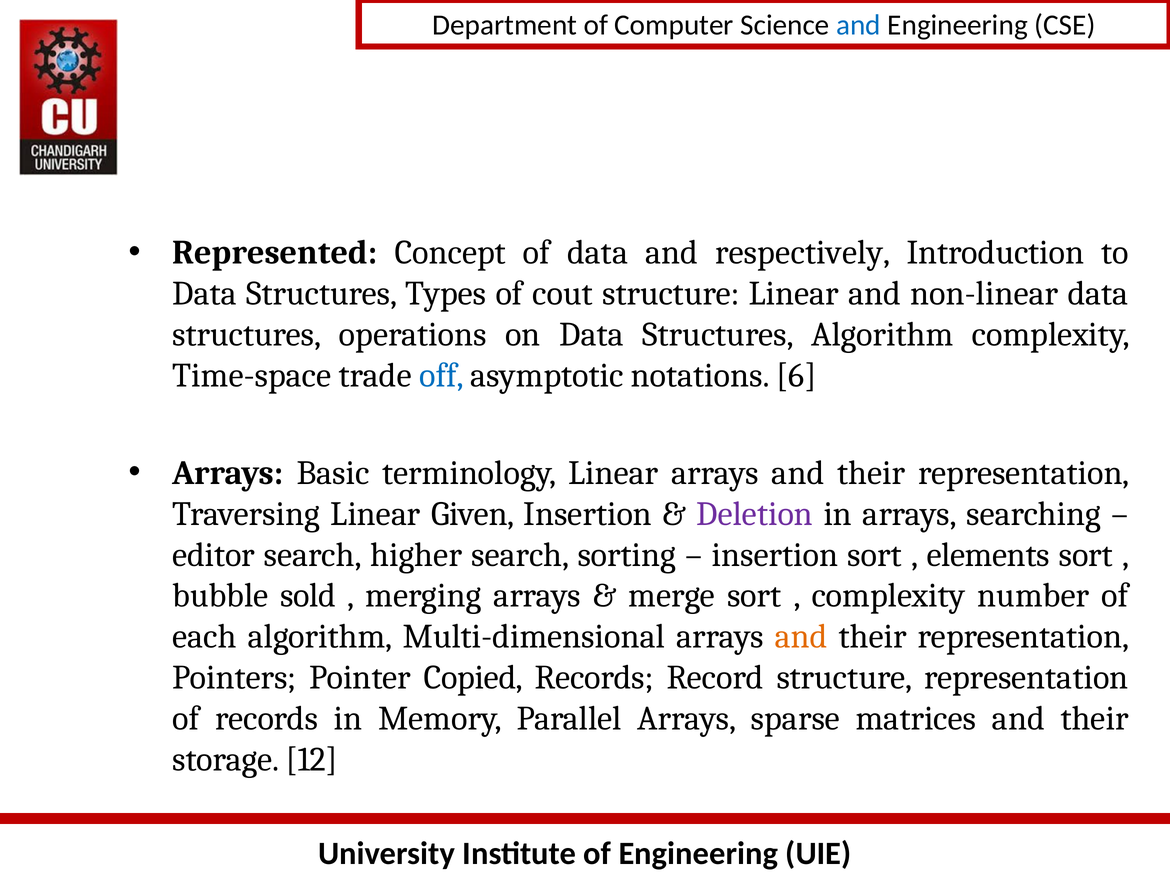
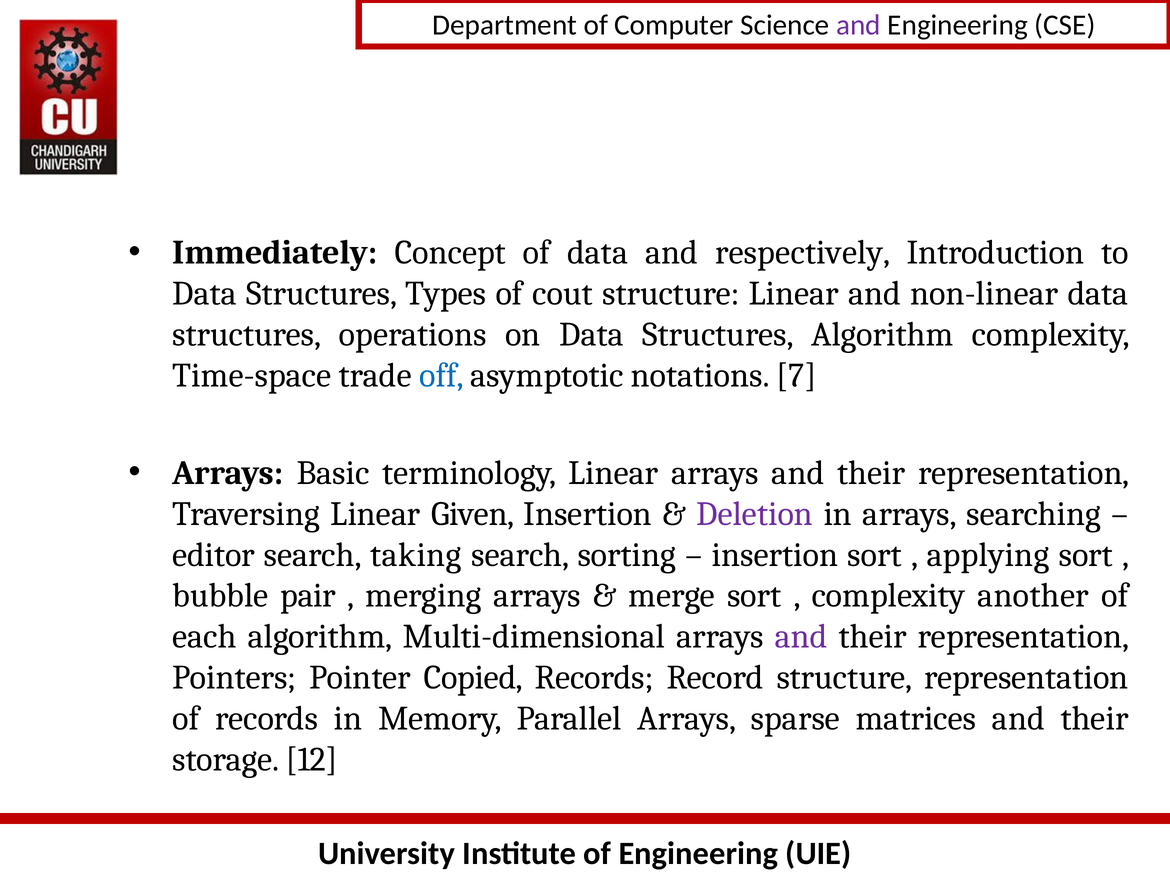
and at (859, 25) colour: blue -> purple
Represented: Represented -> Immediately
6: 6 -> 7
higher: higher -> taking
elements: elements -> applying
sold: sold -> pair
number: number -> another
and at (801, 637) colour: orange -> purple
